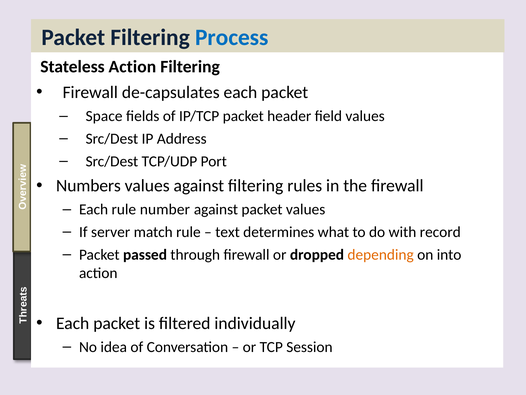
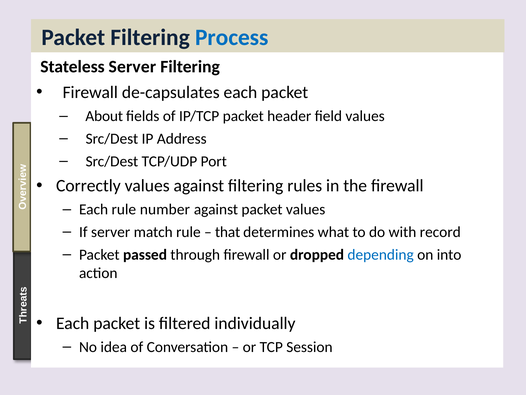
Stateless Action: Action -> Server
Space: Space -> About
Numbers: Numbers -> Correctly
text: text -> that
depending colour: orange -> blue
